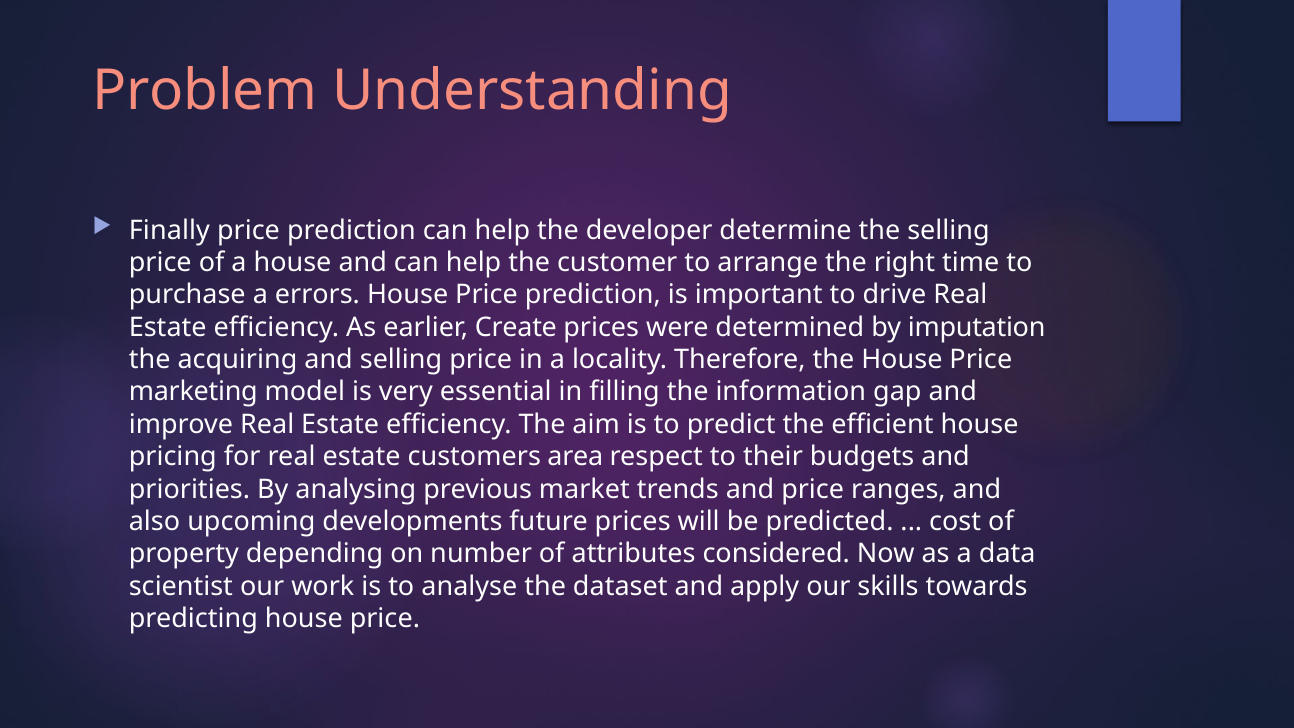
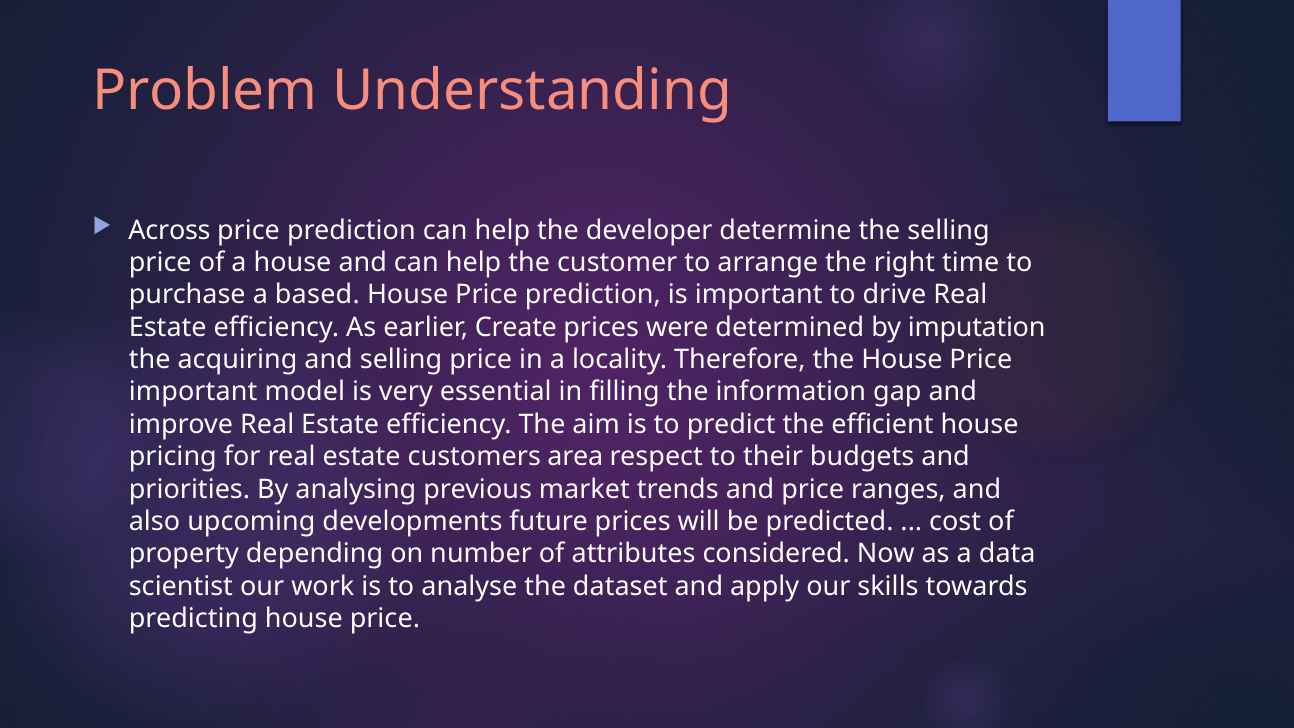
Finally: Finally -> Across
errors: errors -> based
marketing at (193, 392): marketing -> important
